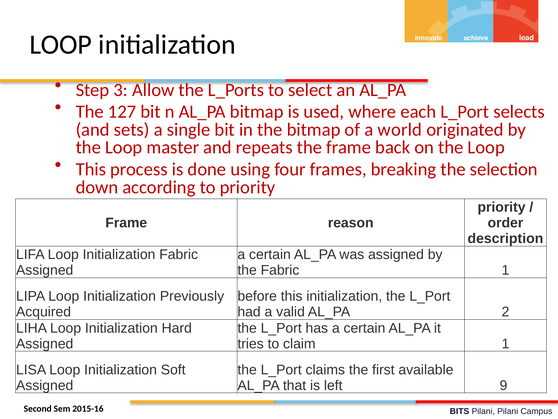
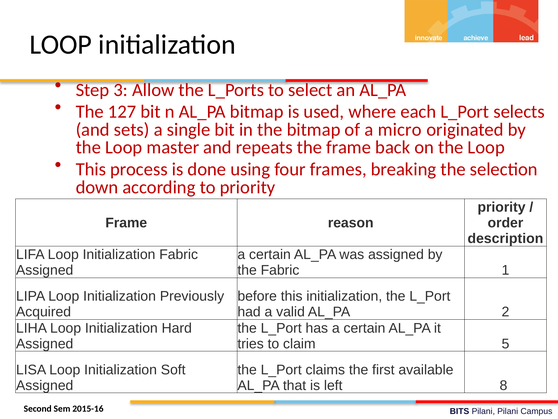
world: world -> micro
claim 1: 1 -> 5
9: 9 -> 8
